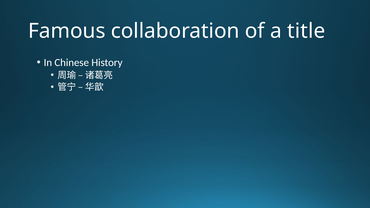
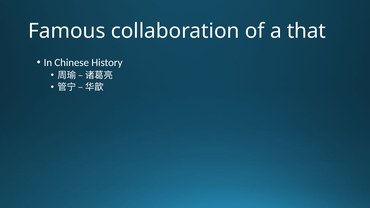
title: title -> that
